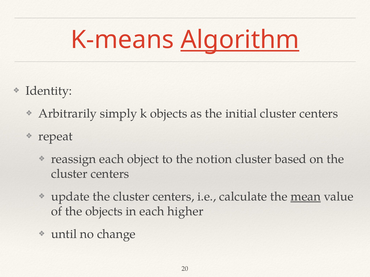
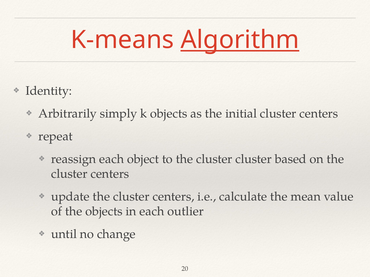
to the notion: notion -> cluster
mean underline: present -> none
higher: higher -> outlier
